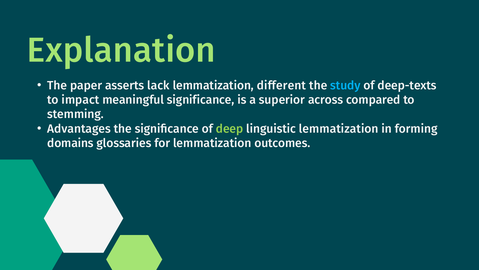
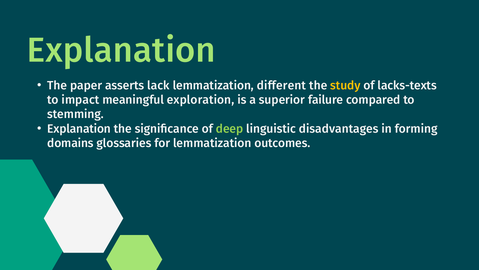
study colour: light blue -> yellow
deep-texts: deep-texts -> lacks-texts
meaningful significance: significance -> exploration
across: across -> failure
Advantages at (79, 128): Advantages -> Explanation
linguistic lemmatization: lemmatization -> disadvantages
